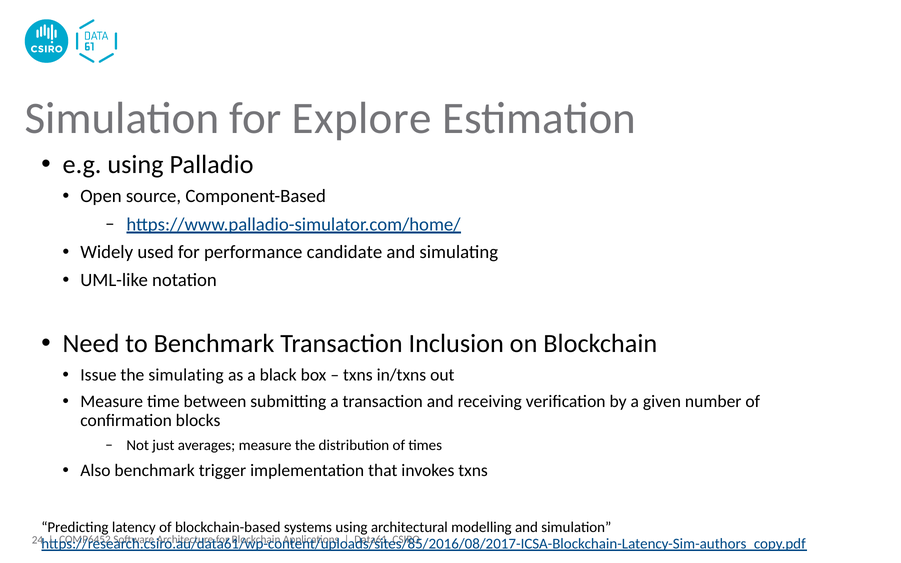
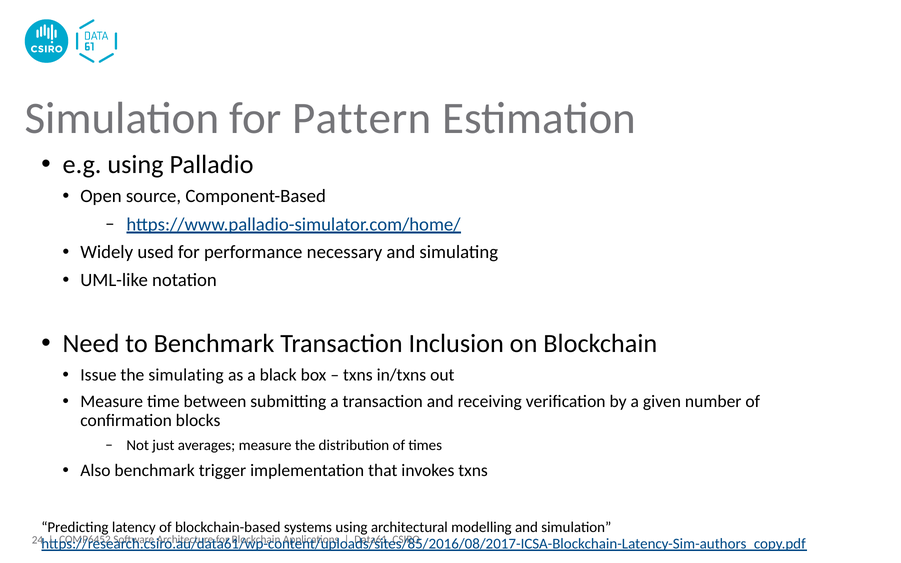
Explore: Explore -> Pattern
candidate: candidate -> necessary
